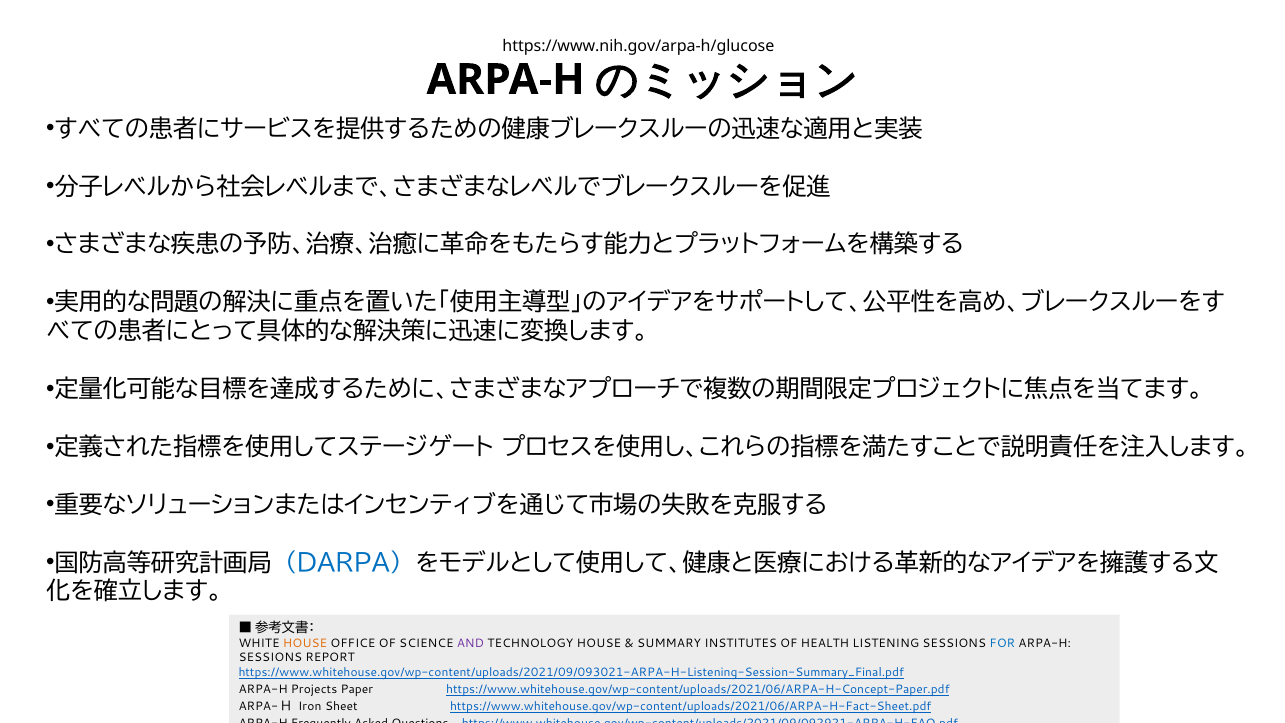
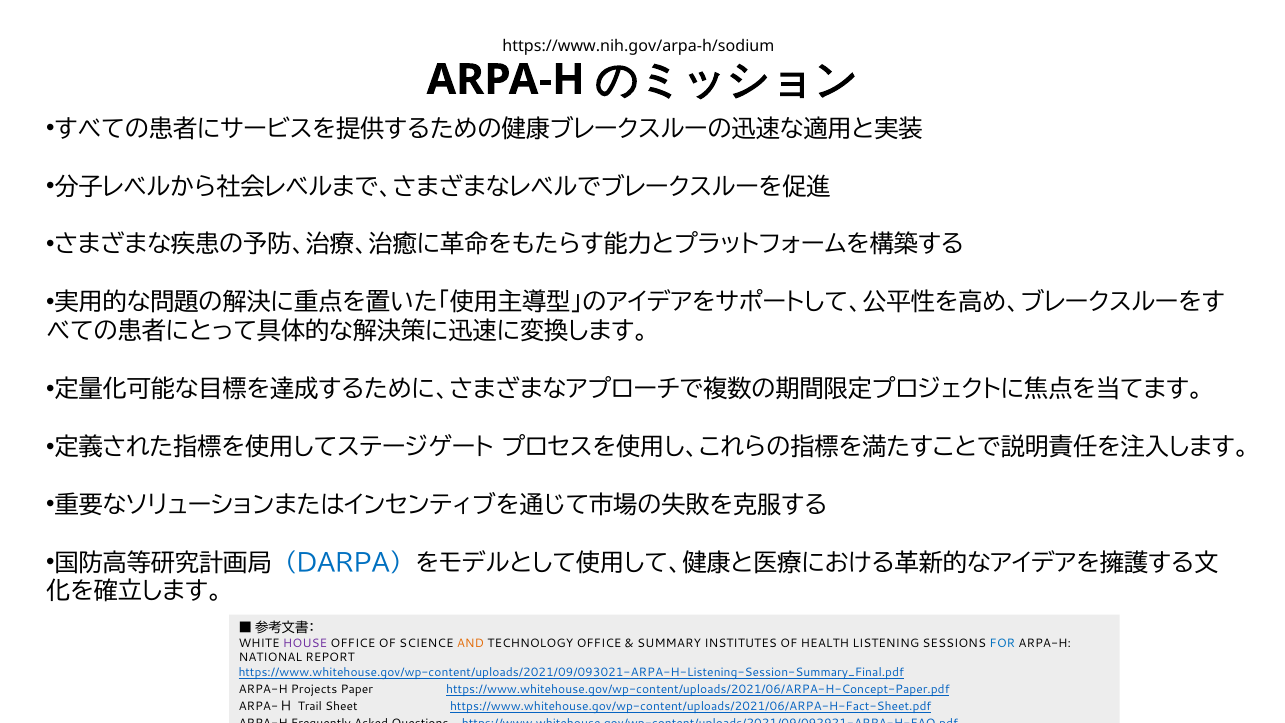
https://www.nih.gov/arpa-h/glucose: https://www.nih.gov/arpa-h/glucose -> https://www.nih.gov/arpa-h/sodium
HOUSE at (305, 643) colour: orange -> purple
AND colour: purple -> orange
TECHNOLOGY HOUSE: HOUSE -> OFFICE
SESSIONS at (270, 658): SESSIONS -> NATIONAL
Iron: Iron -> Trail
